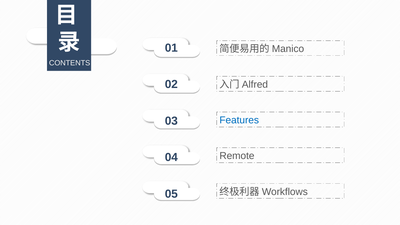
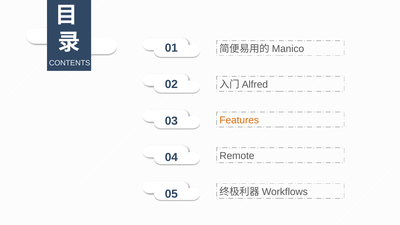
Features colour: blue -> orange
